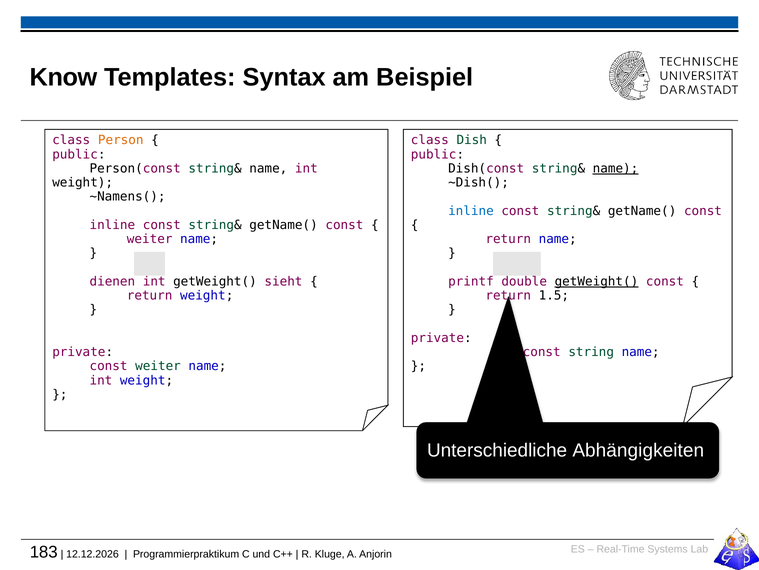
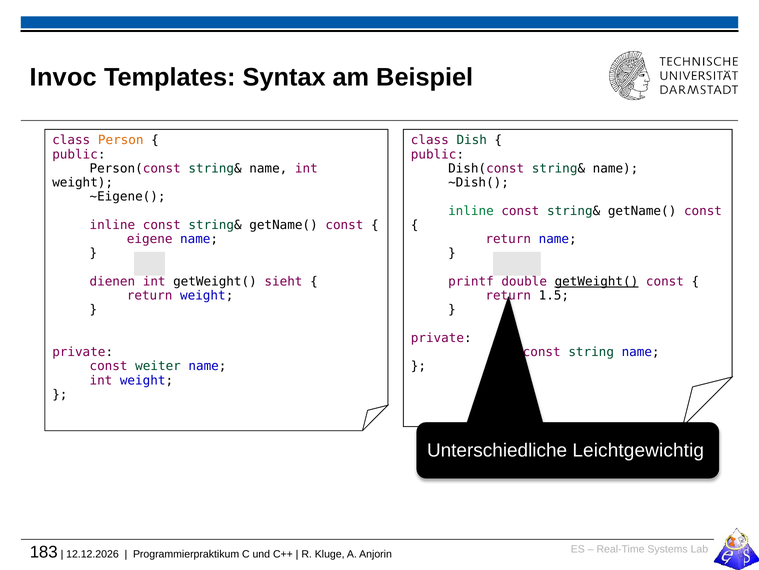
Know: Know -> Invoc
name at (616, 168) underline: present -> none
~Namens(: ~Namens( -> ~Eigene(
inline at (471, 211) colour: blue -> green
weiter at (150, 239): weiter -> eigene
Abhängigkeiten: Abhängigkeiten -> Leichtgewichtig
